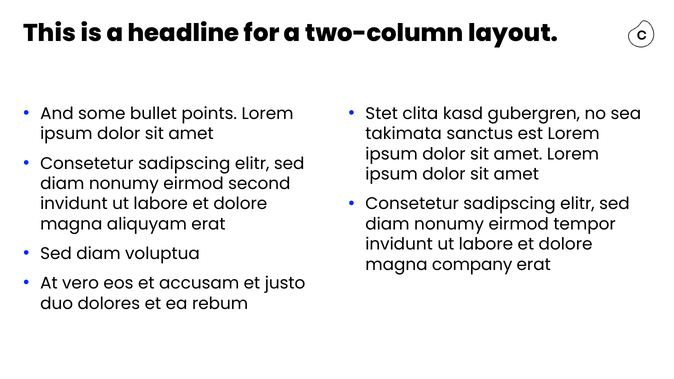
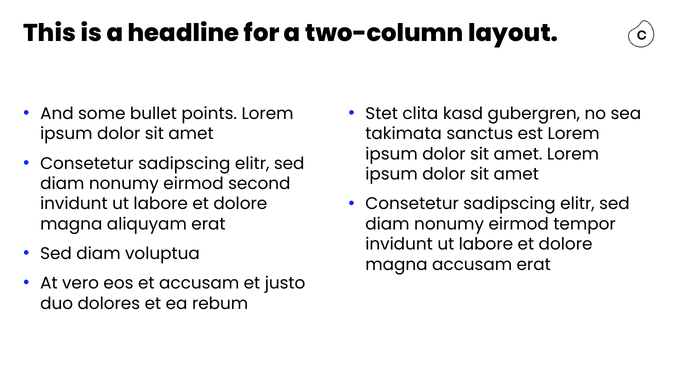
magna company: company -> accusam
